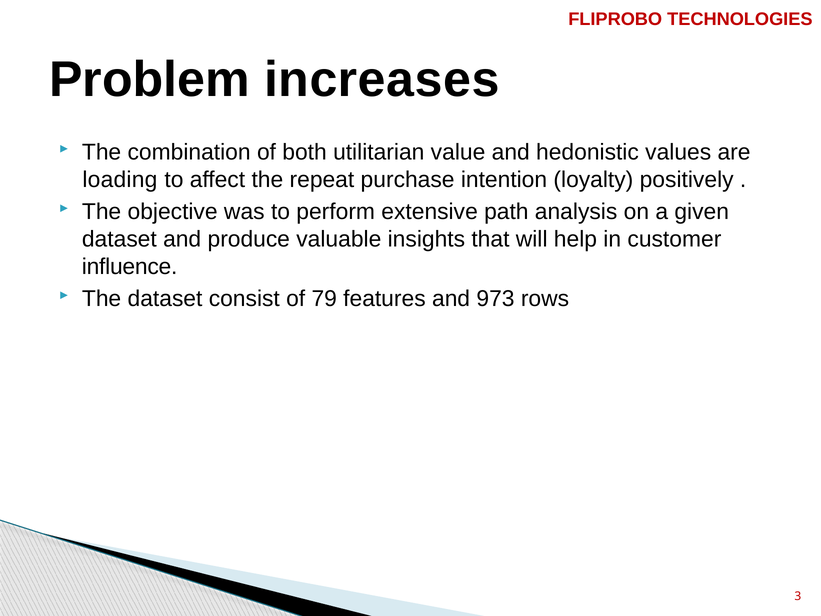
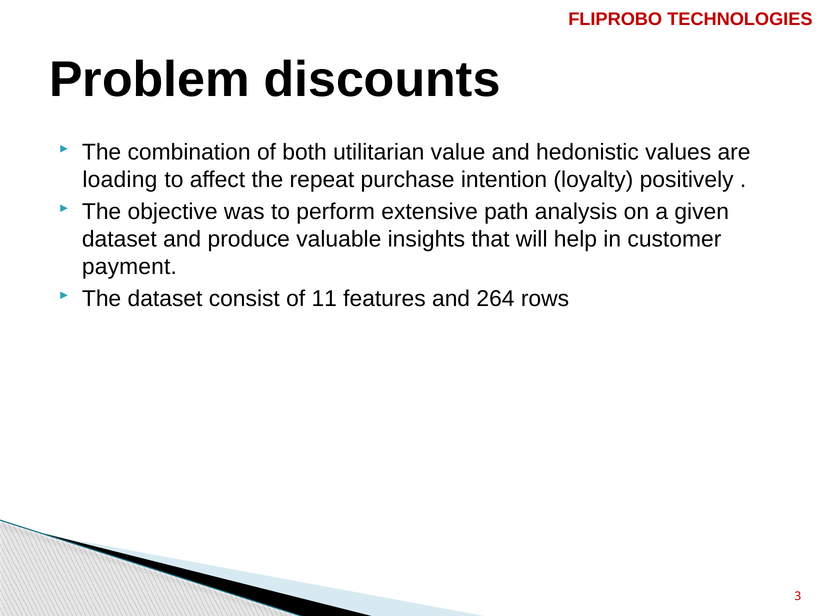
increases: increases -> discounts
influence: influence -> payment
79: 79 -> 11
973: 973 -> 264
